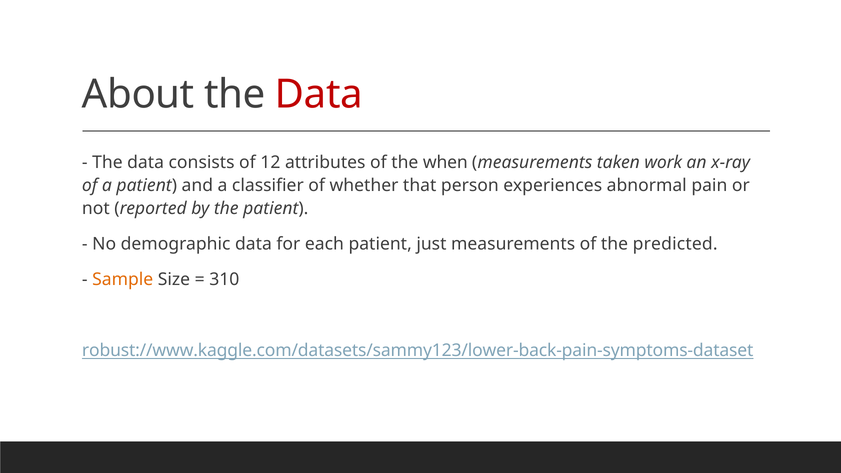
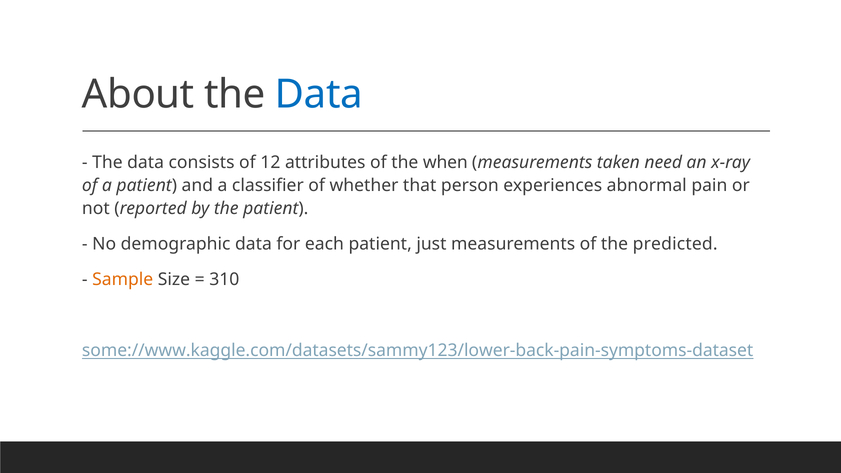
Data at (319, 95) colour: red -> blue
work: work -> need
robust://www.kaggle.com/datasets/sammy123/lower-back-pain-symptoms-dataset: robust://www.kaggle.com/datasets/sammy123/lower-back-pain-symptoms-dataset -> some://www.kaggle.com/datasets/sammy123/lower-back-pain-symptoms-dataset
